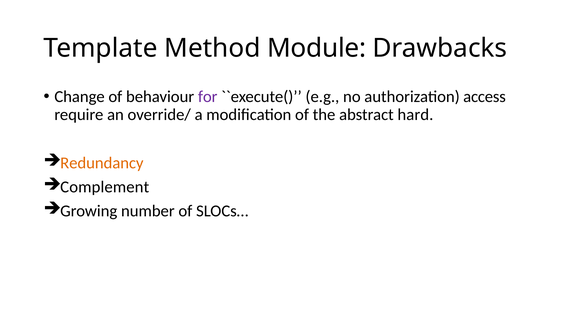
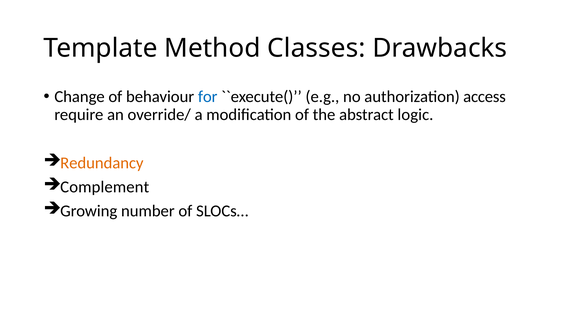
Module: Module -> Classes
for colour: purple -> blue
hard: hard -> logic
